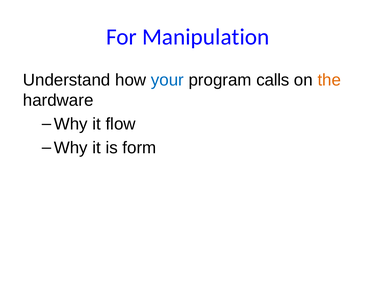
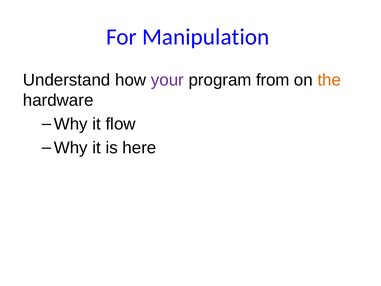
your colour: blue -> purple
calls: calls -> from
form: form -> here
